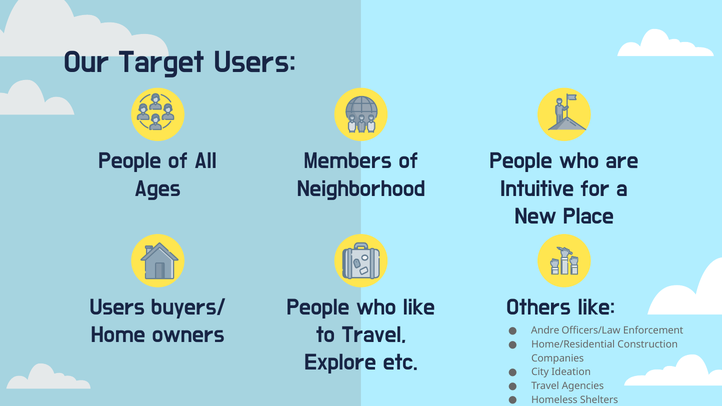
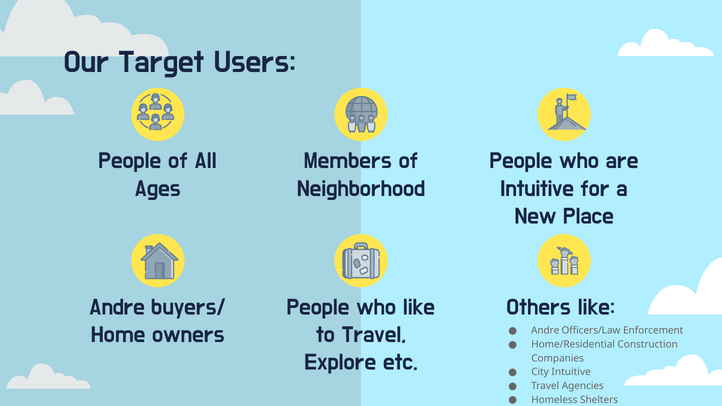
Users at (117, 307): Users -> Andre
City Ideation: Ideation -> Intuitive
